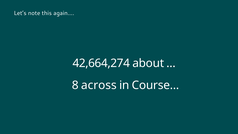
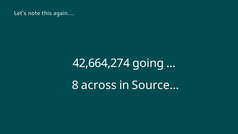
about: about -> going
Course…: Course… -> Source…
